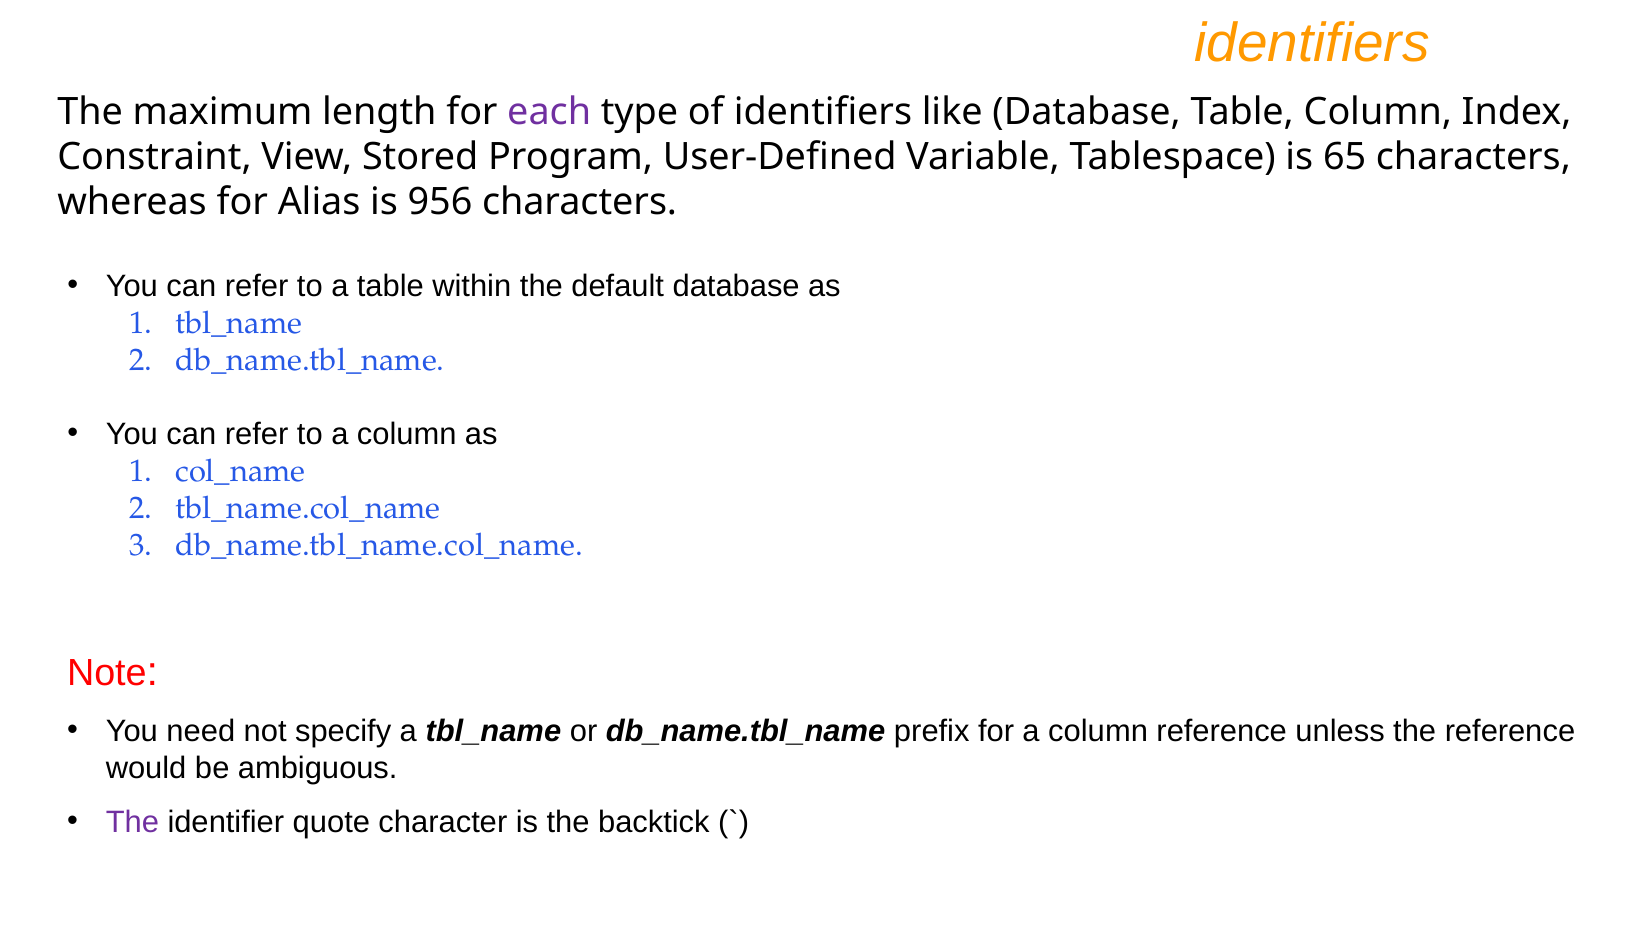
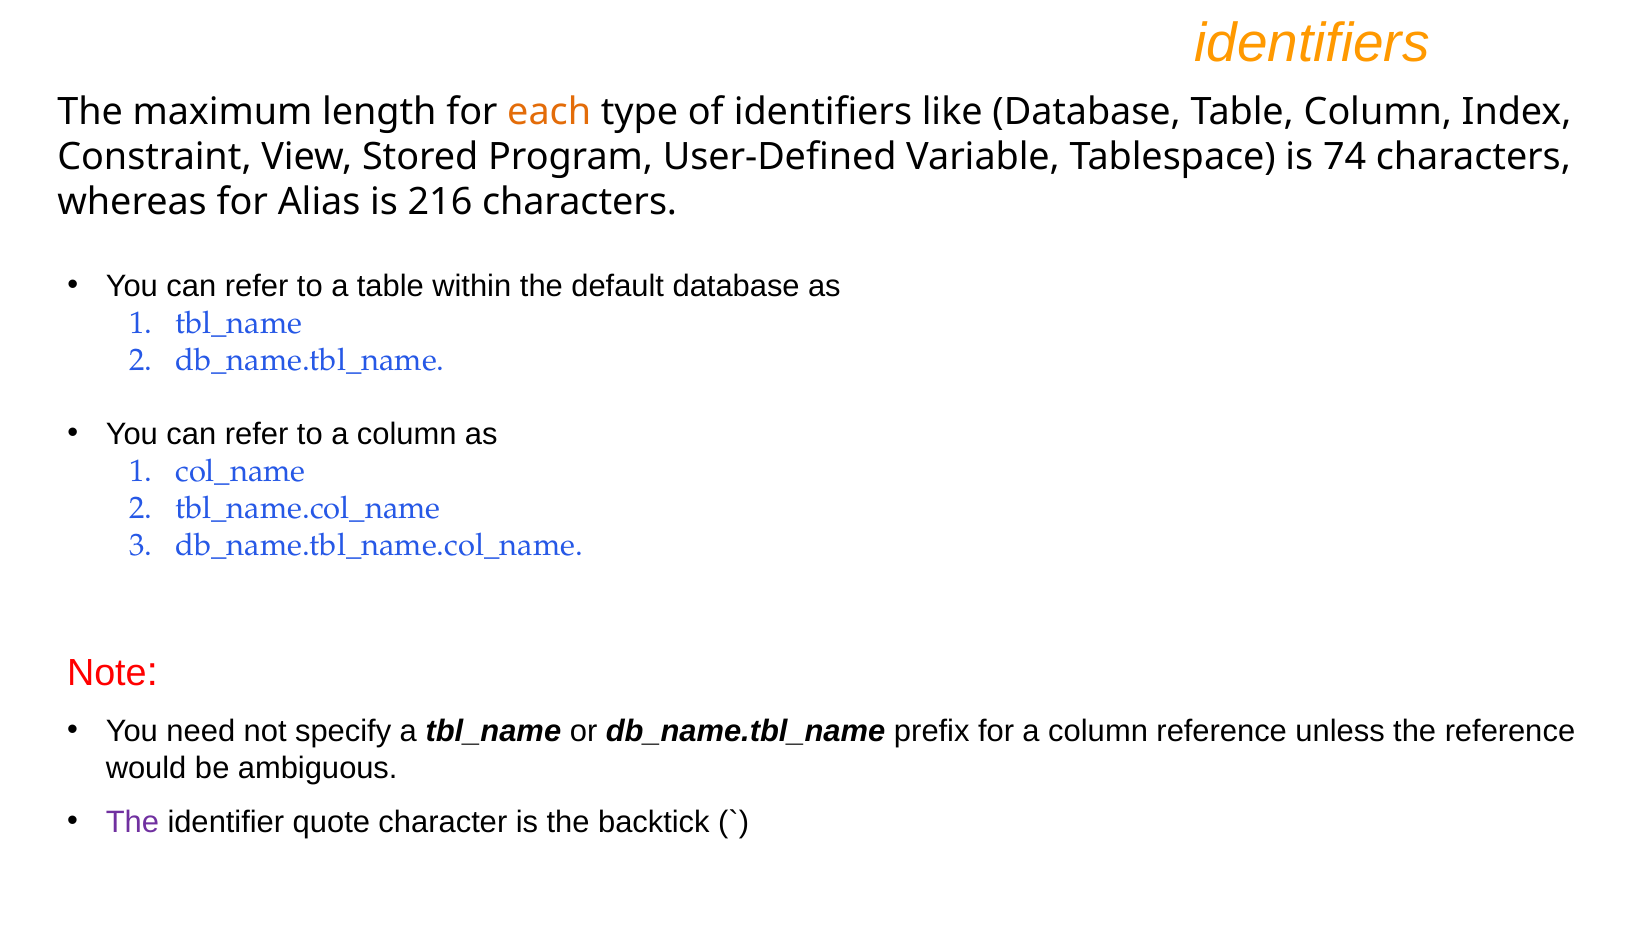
each colour: purple -> orange
65: 65 -> 74
956: 956 -> 216
